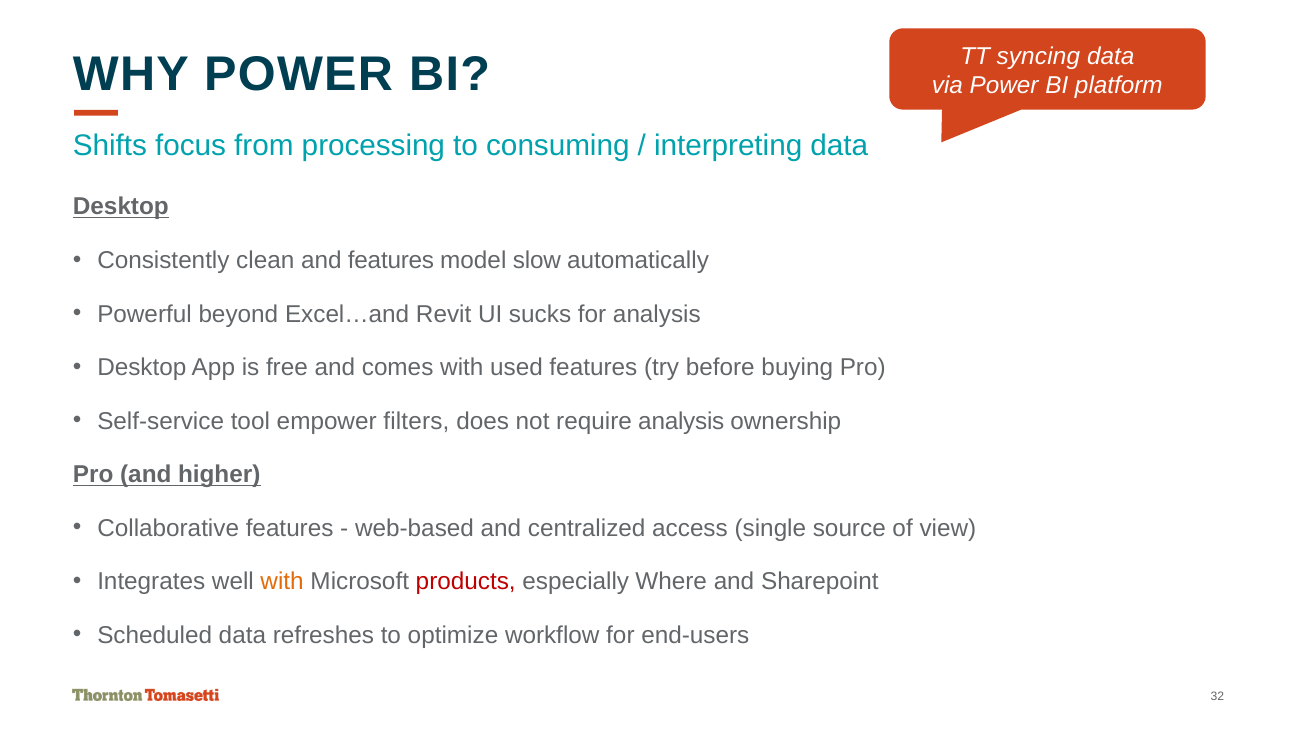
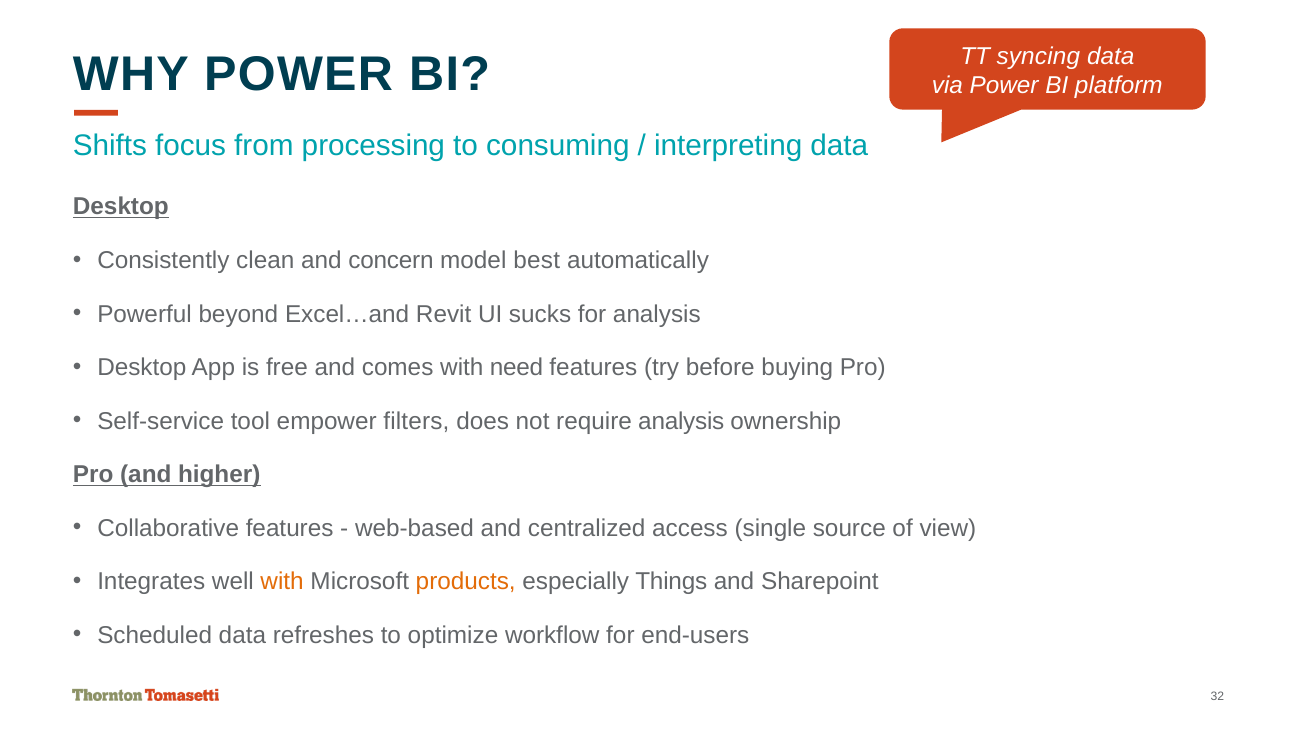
and features: features -> concern
slow: slow -> best
used: used -> need
products colour: red -> orange
Where: Where -> Things
